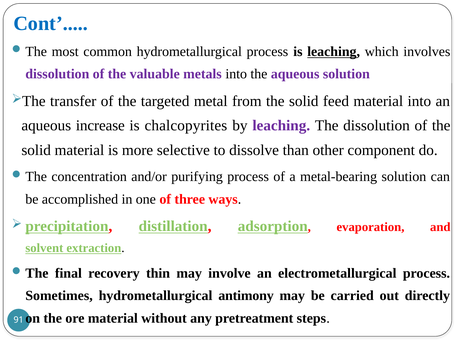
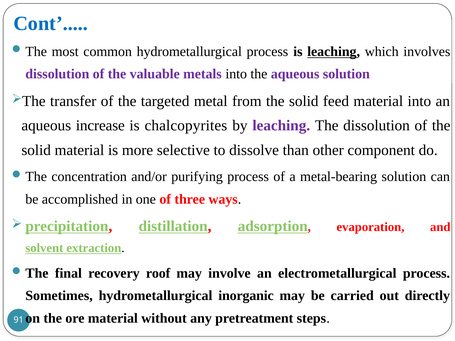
thin: thin -> roof
antimony: antimony -> inorganic
